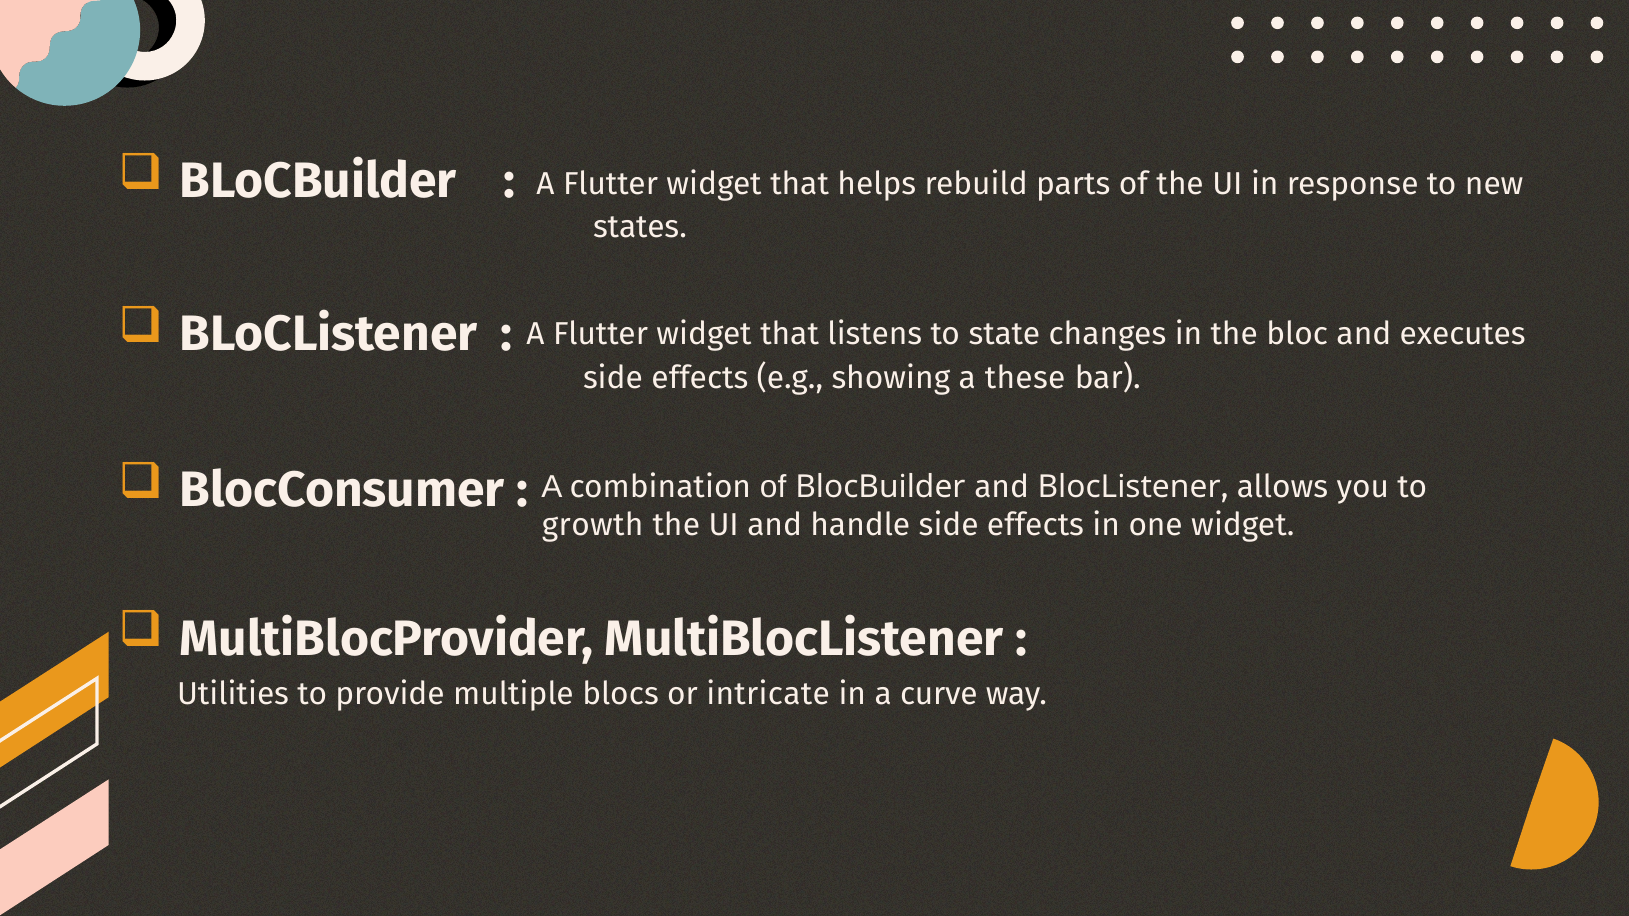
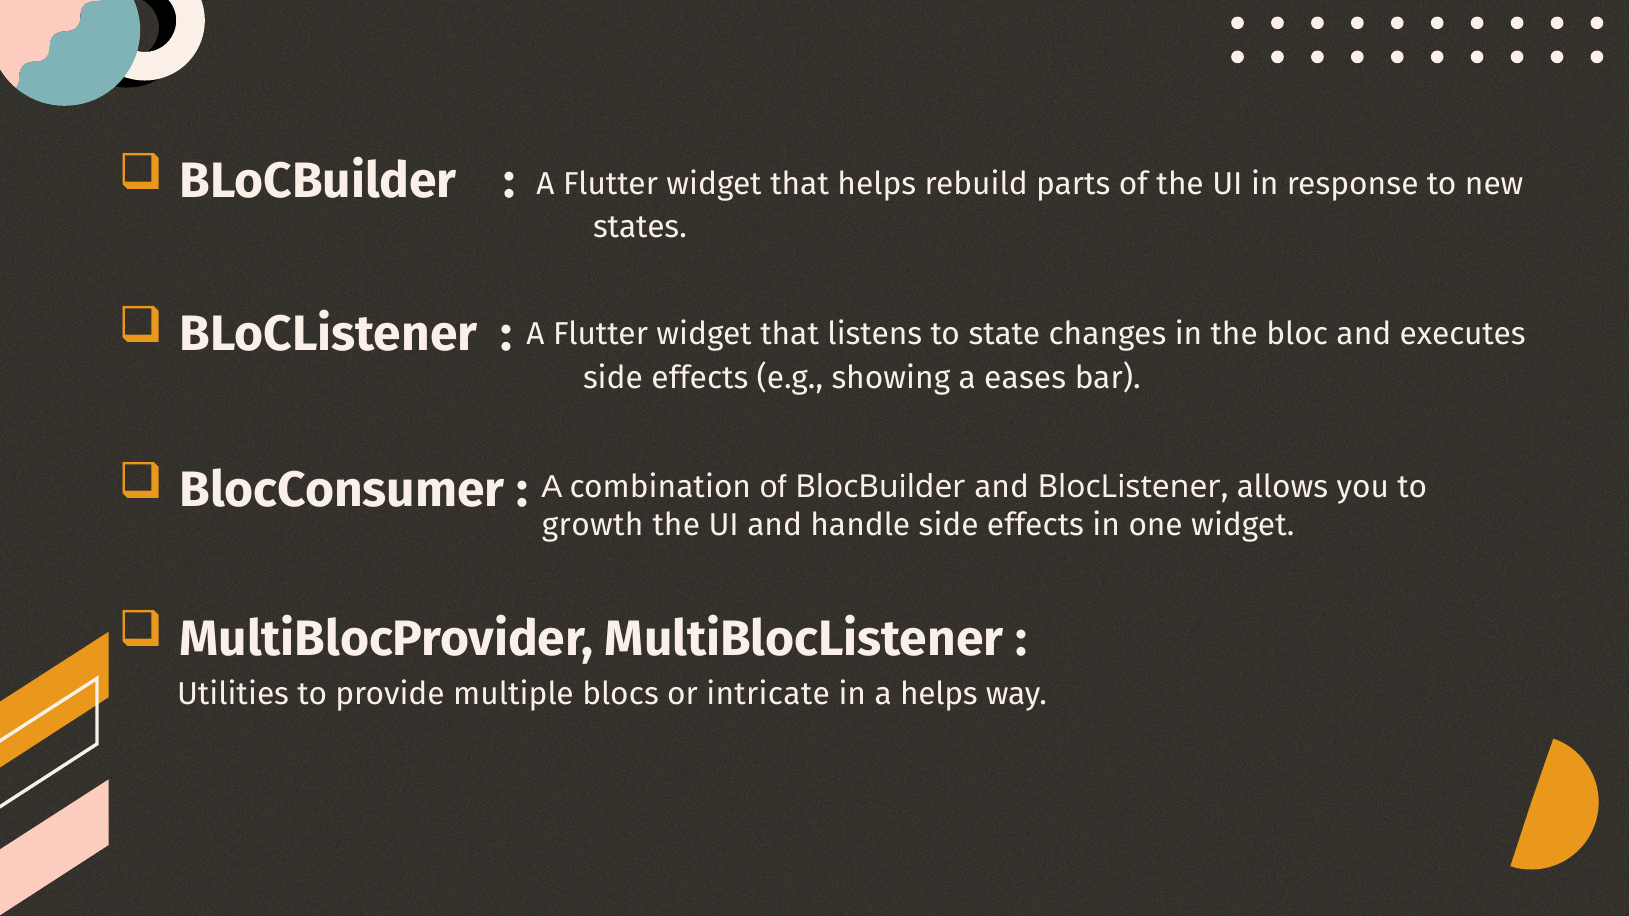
these: these -> eases
a curve: curve -> helps
